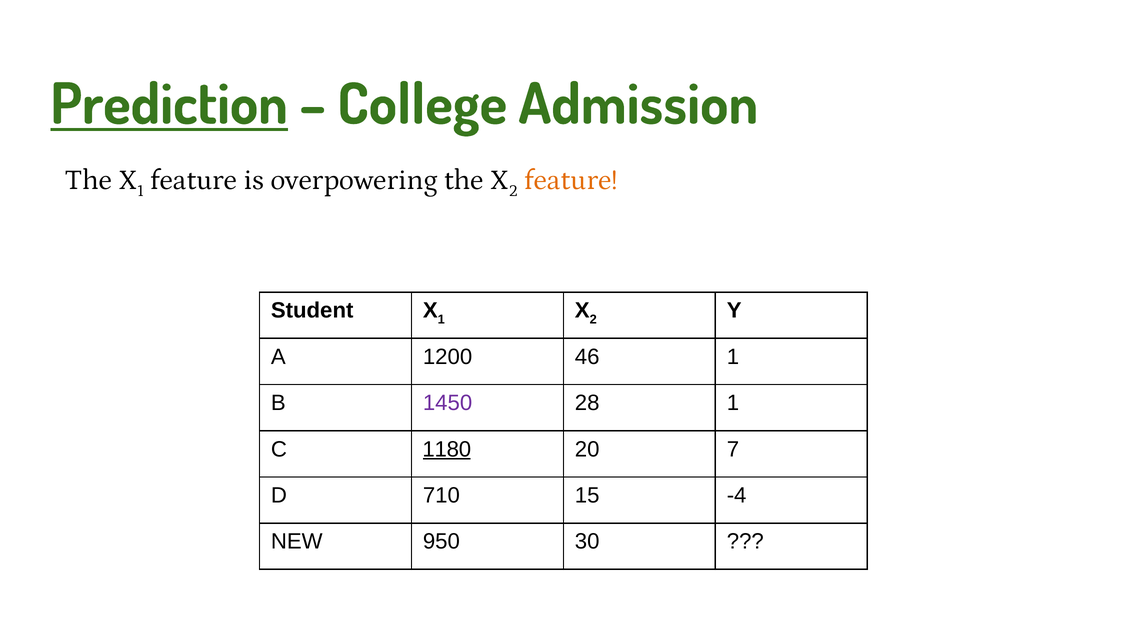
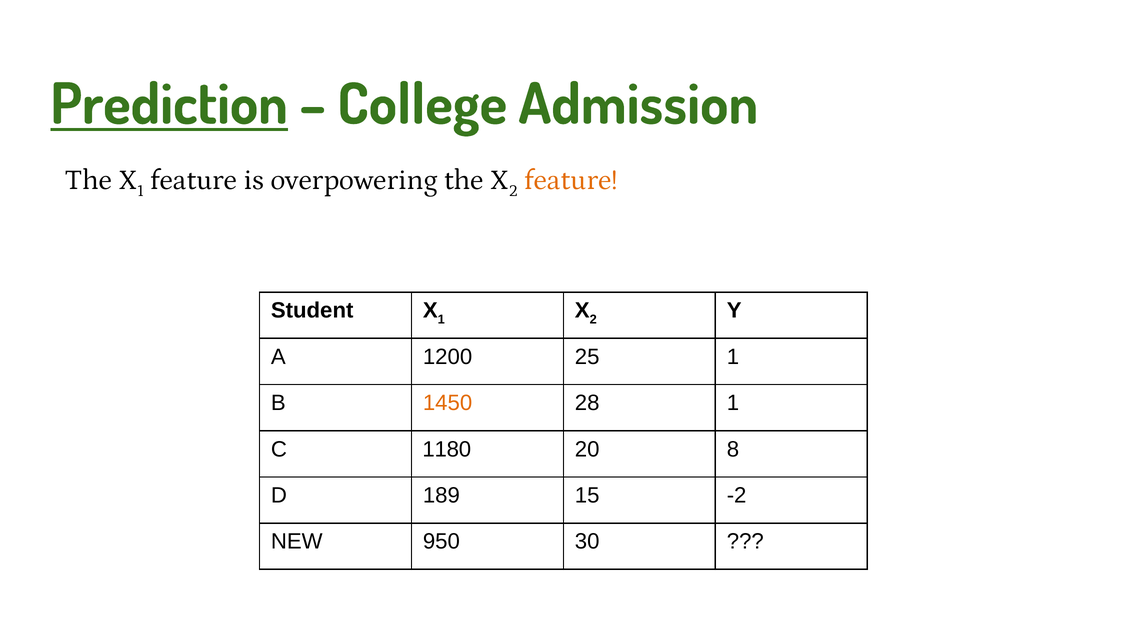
46: 46 -> 25
1450 colour: purple -> orange
1180 underline: present -> none
7: 7 -> 8
710: 710 -> 189
-4: -4 -> -2
